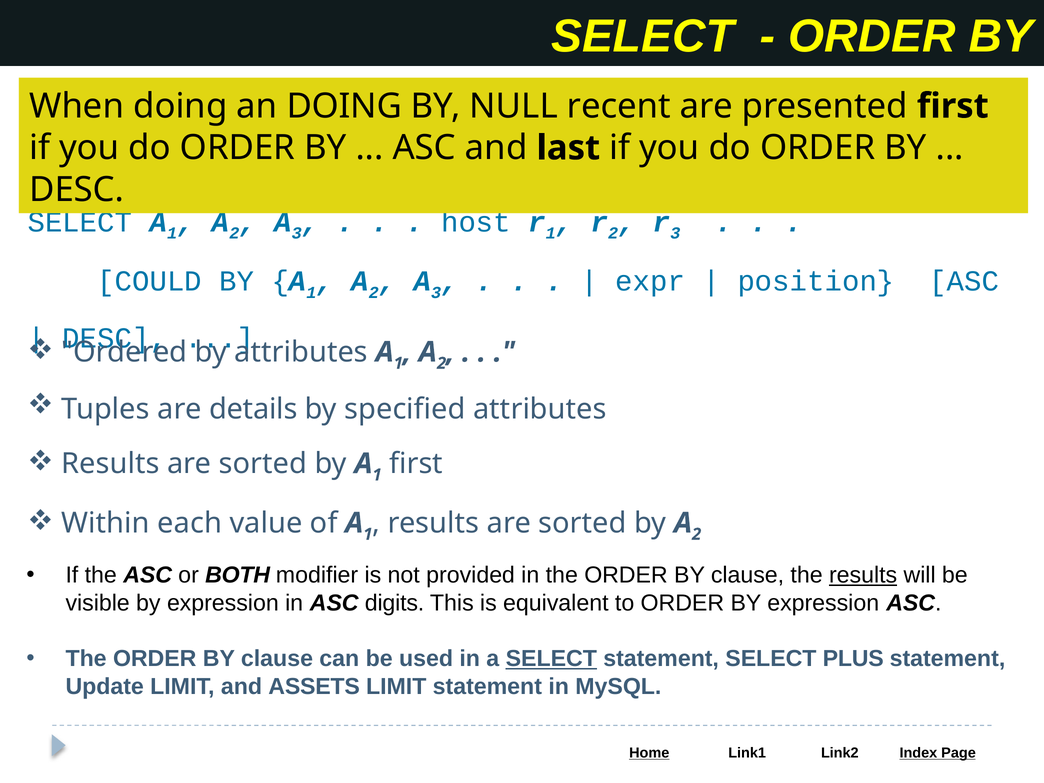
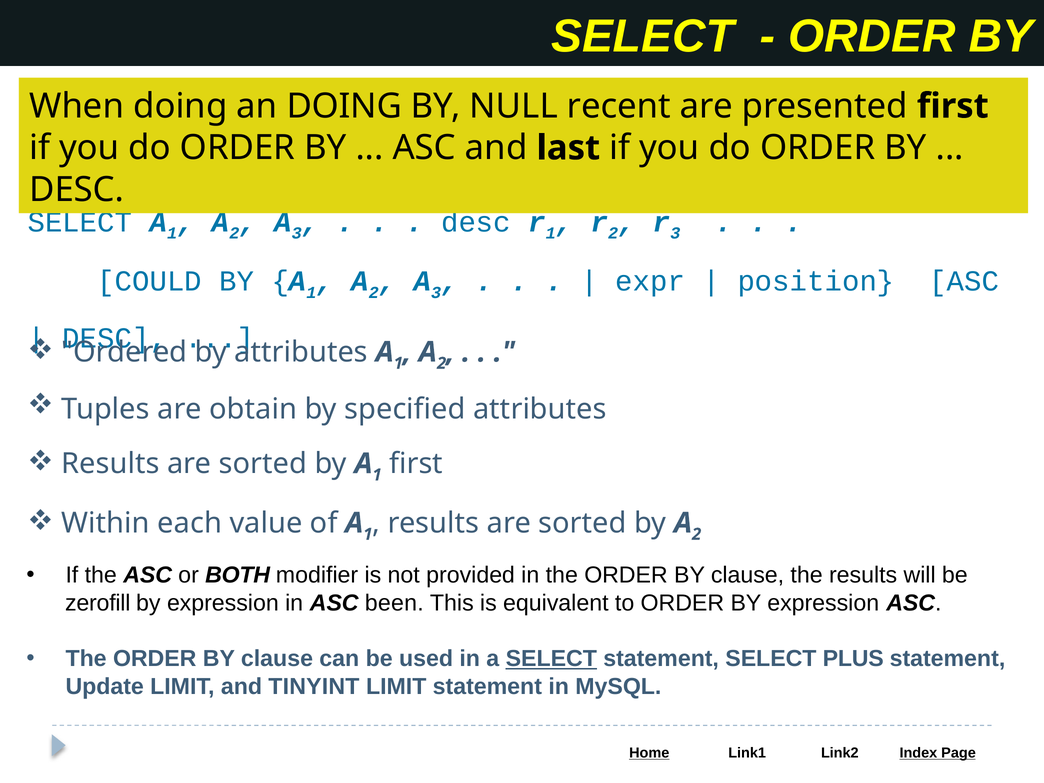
host at (476, 222): host -> desc
details: details -> obtain
results at (863, 575) underline: present -> none
visible: visible -> zerofill
digits: digits -> been
ASSETS: ASSETS -> TINYINT
